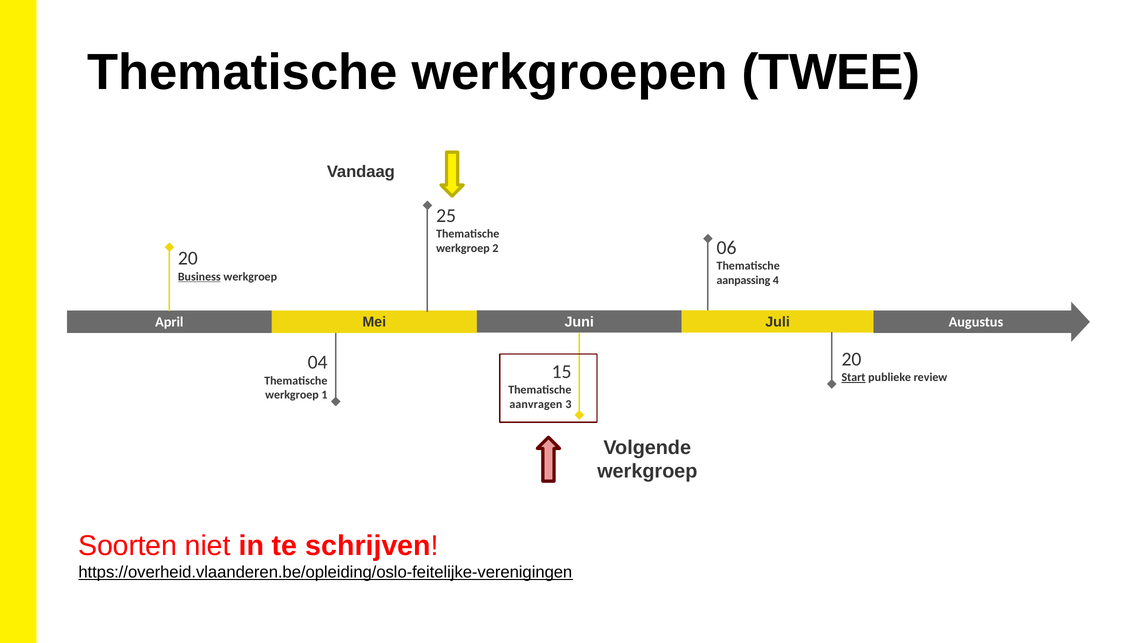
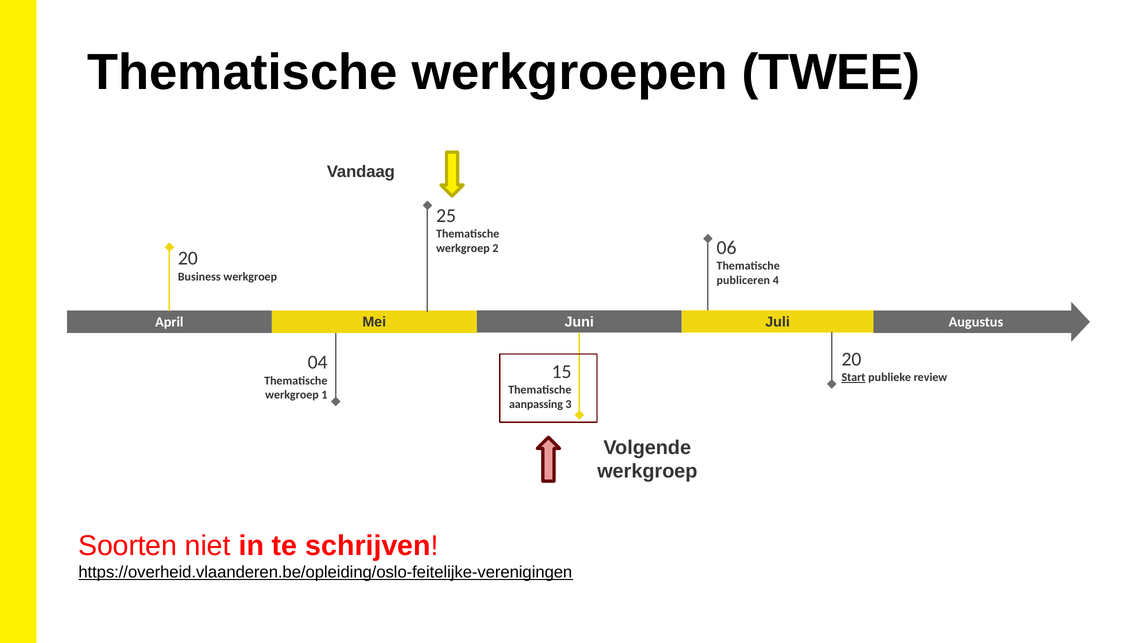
Business underline: present -> none
aanpassing: aanpassing -> publiceren
aanvragen: aanvragen -> aanpassing
